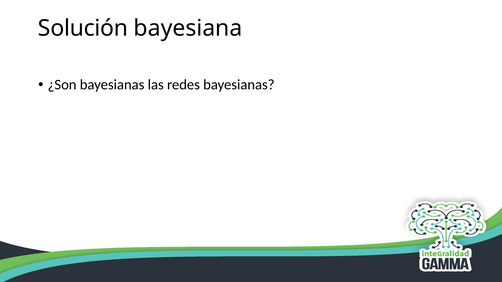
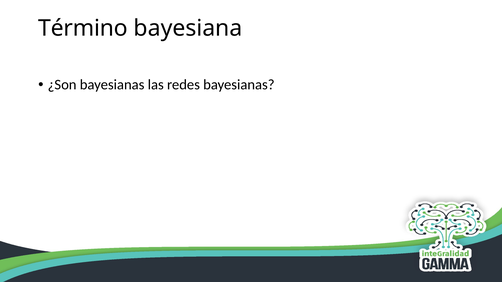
Solución: Solución -> Término
